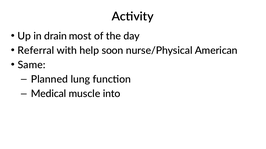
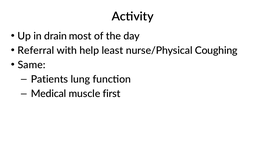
soon: soon -> least
American: American -> Coughing
Planned: Planned -> Patients
into: into -> first
